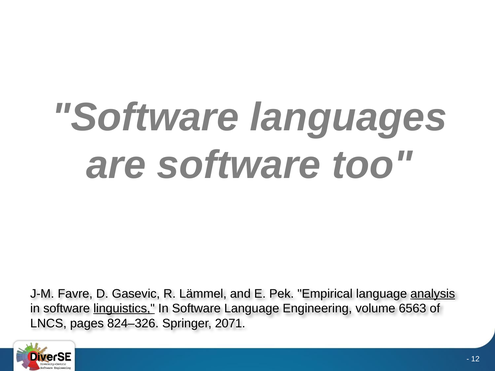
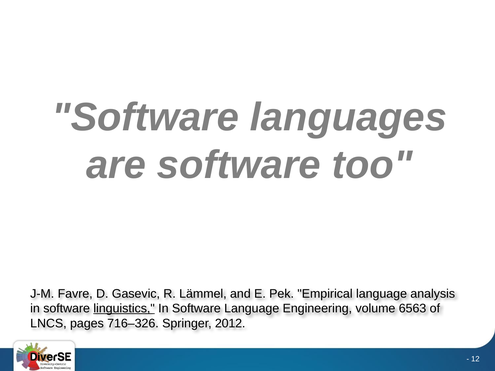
analysis underline: present -> none
824–326: 824–326 -> 716–326
2071: 2071 -> 2012
